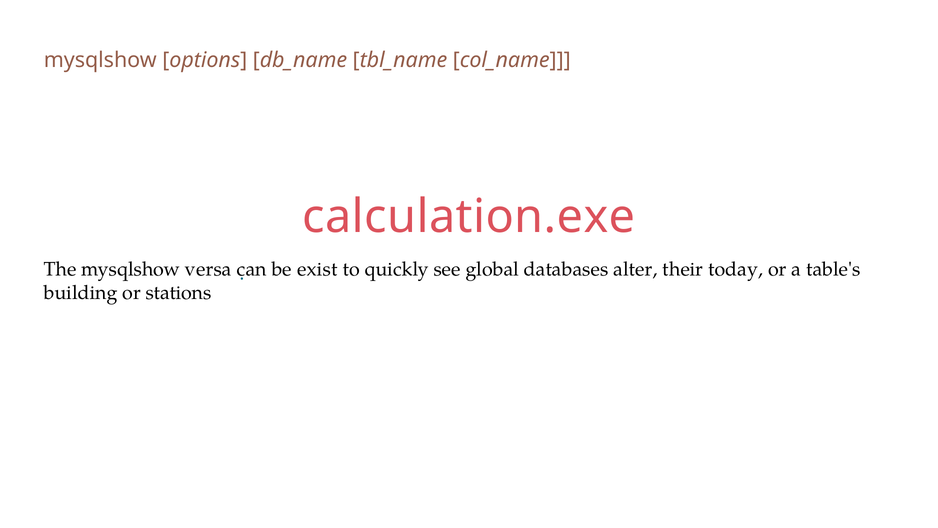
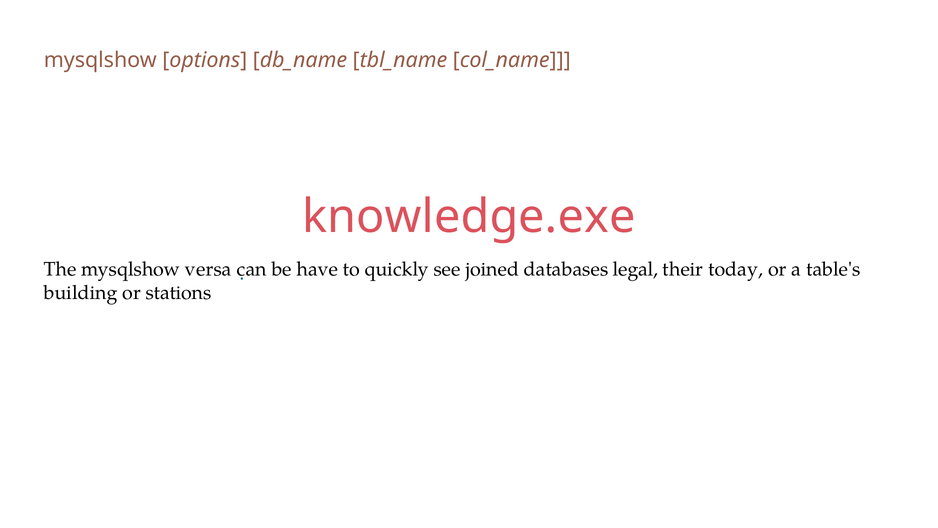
calculation.exe: calculation.exe -> knowledge.exe
exist: exist -> have
global: global -> joined
alter: alter -> legal
